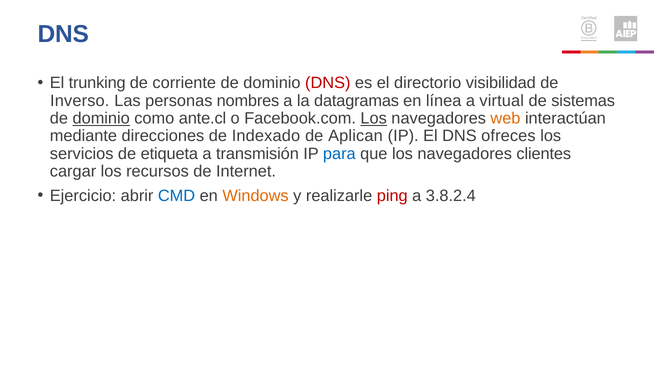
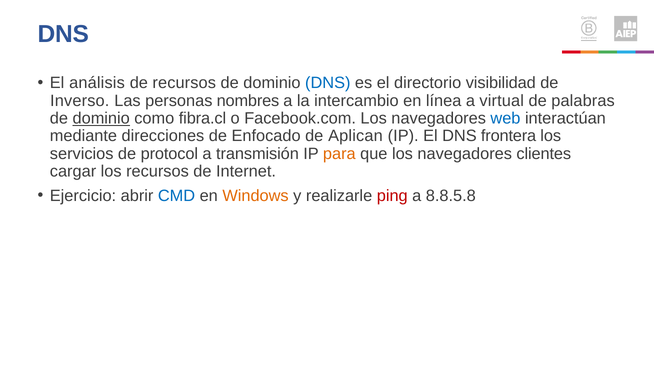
trunking: trunking -> análisis
de corriente: corriente -> recursos
DNS at (328, 83) colour: red -> blue
datagramas: datagramas -> intercambio
sistemas: sistemas -> palabras
ante.cl: ante.cl -> fibra.cl
Los at (374, 118) underline: present -> none
web colour: orange -> blue
Indexado: Indexado -> Enfocado
ofreces: ofreces -> frontera
etiqueta: etiqueta -> protocol
para colour: blue -> orange
3.8.2.4: 3.8.2.4 -> 8.8.5.8
